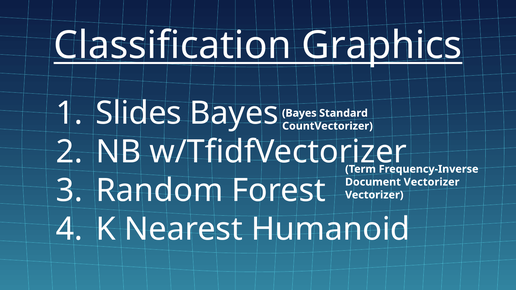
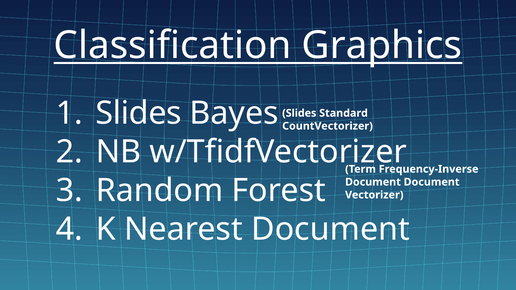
Bayes at (299, 113): Bayes -> Slides
Document Vectorizer: Vectorizer -> Document
Nearest Humanoid: Humanoid -> Document
